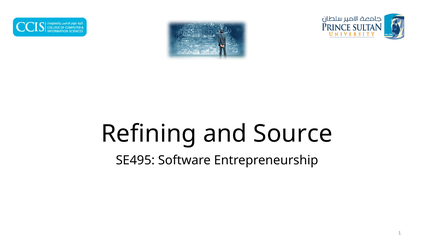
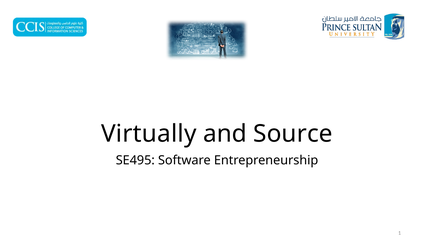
Refining: Refining -> Virtually
